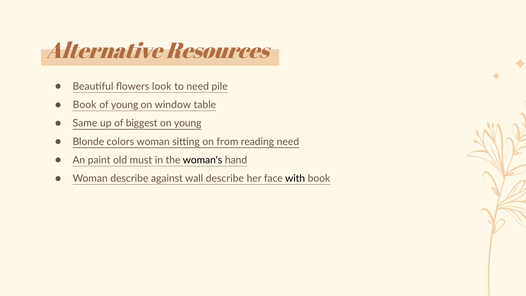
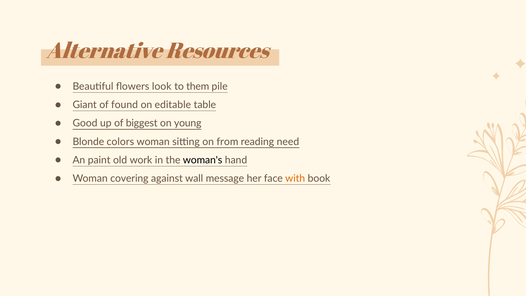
to need: need -> them
Book at (85, 105): Book -> Giant
of young: young -> found
window: window -> editable
Same: Same -> Good
must: must -> work
Woman describe: describe -> covering
wall describe: describe -> message
with colour: black -> orange
